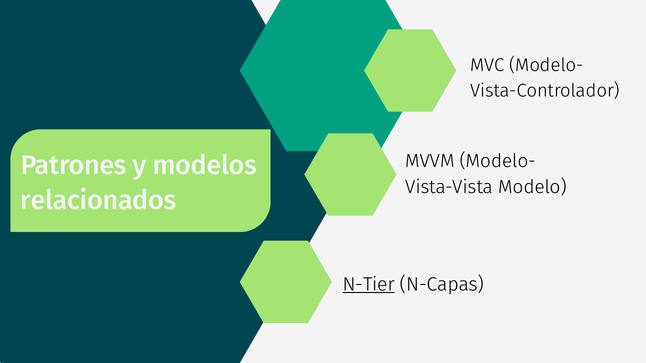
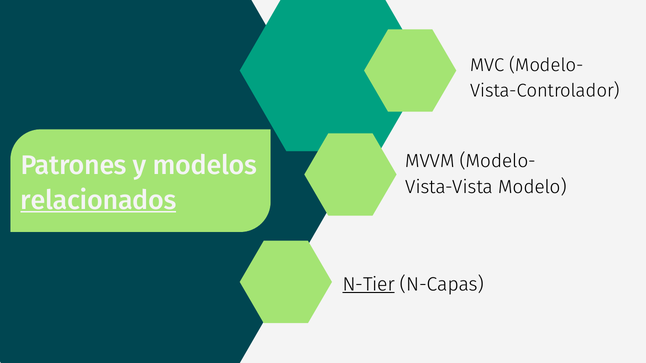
relacionados underline: none -> present
